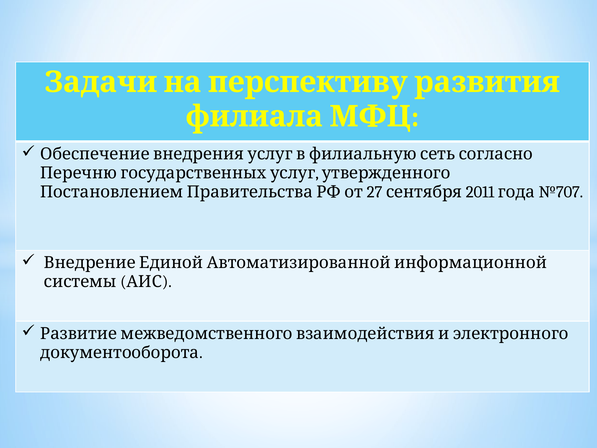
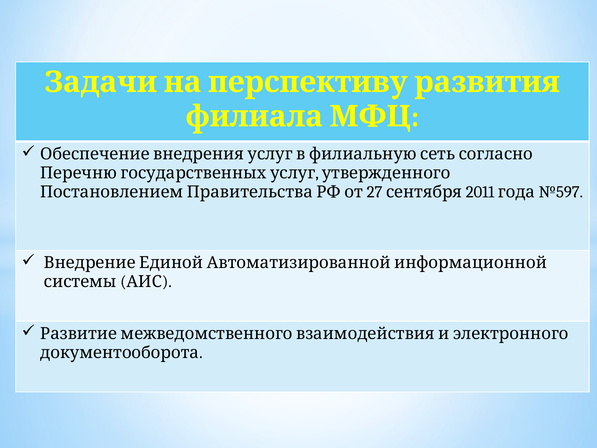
№707: №707 -> №597
